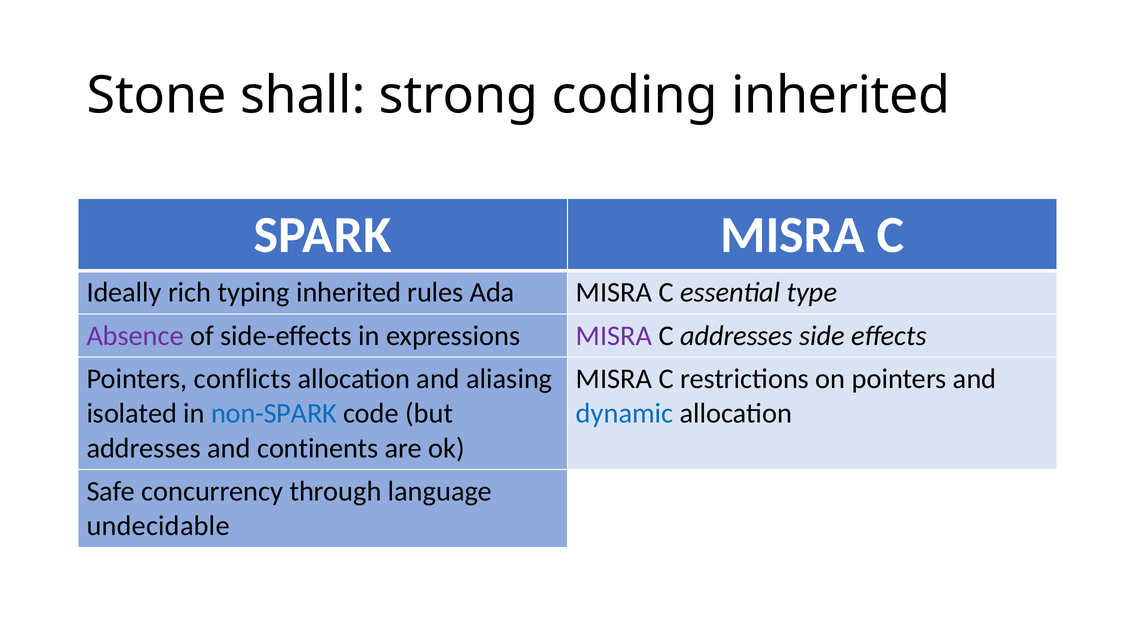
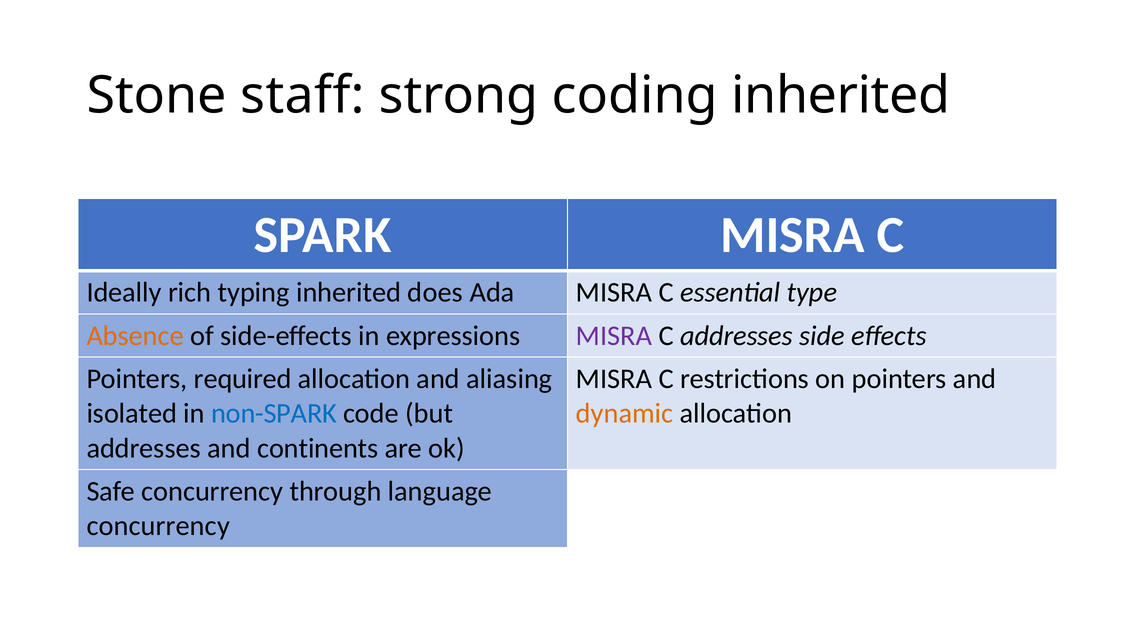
shall: shall -> staff
rules: rules -> does
Absence colour: purple -> orange
conflicts: conflicts -> required
dynamic colour: blue -> orange
undecidable at (158, 526): undecidable -> concurrency
